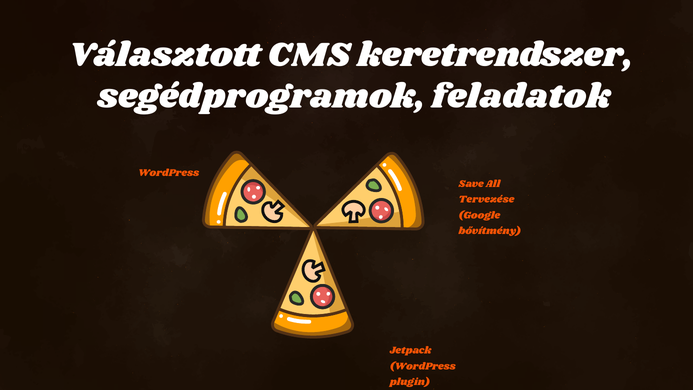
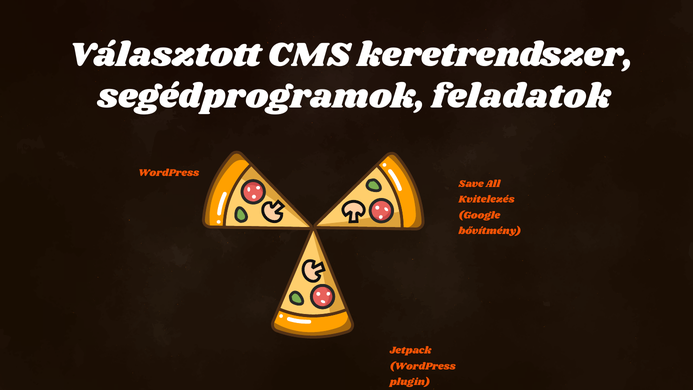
Tervezése: Tervezése -> Kvitelezés
